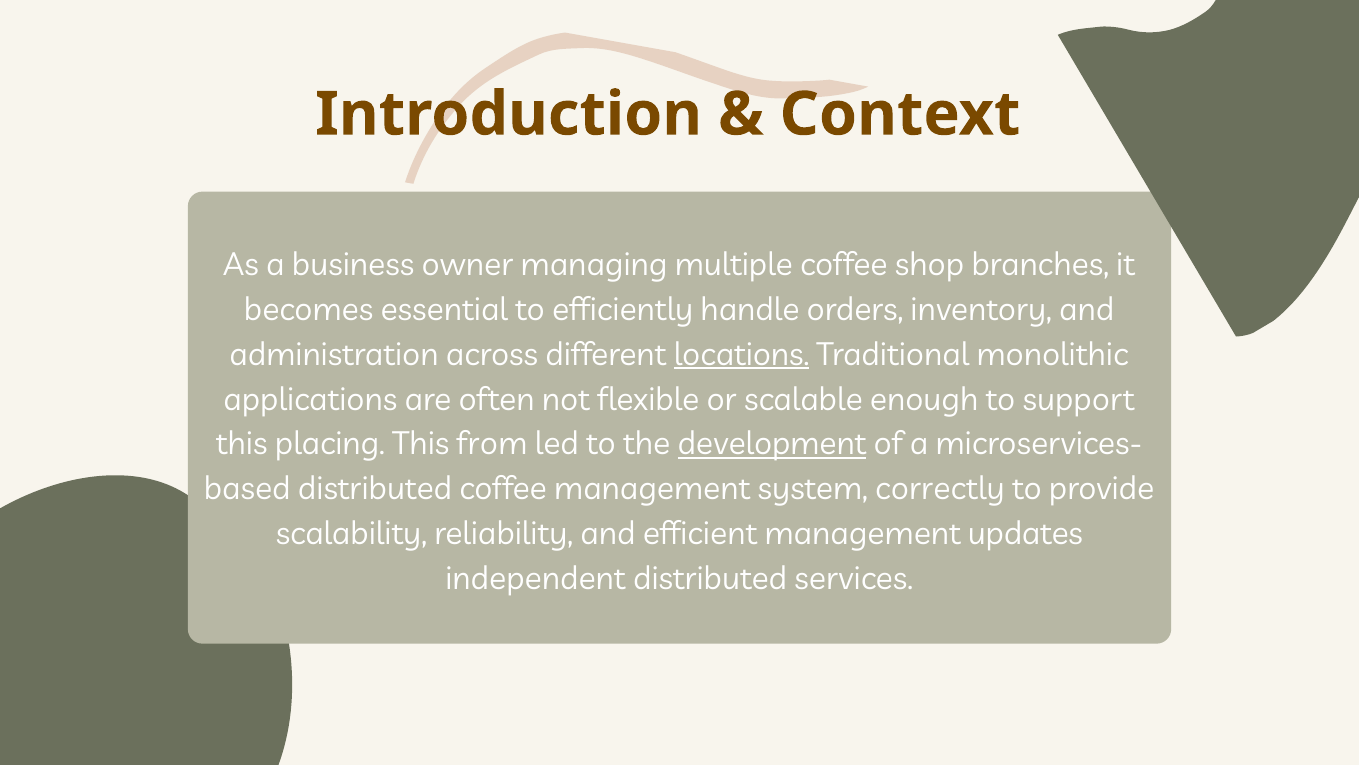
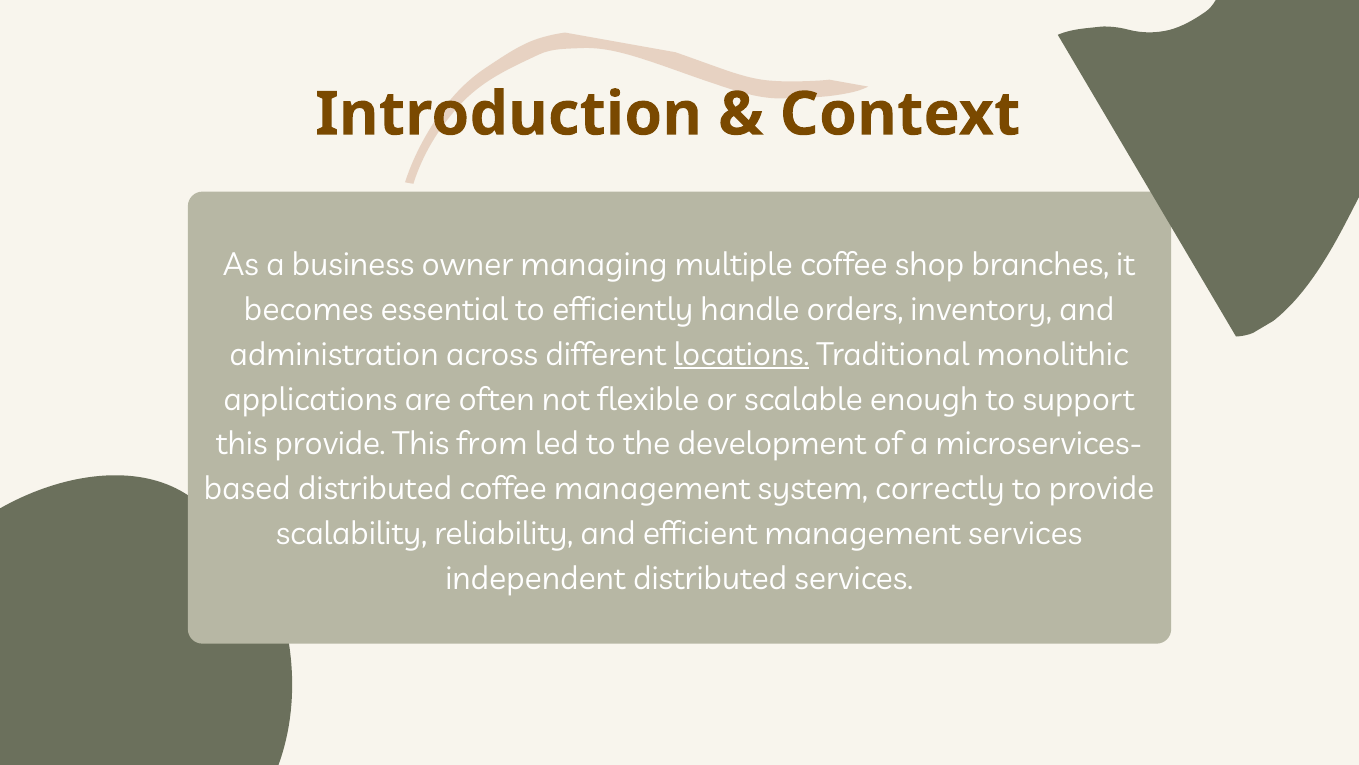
this placing: placing -> provide
development underline: present -> none
management updates: updates -> services
